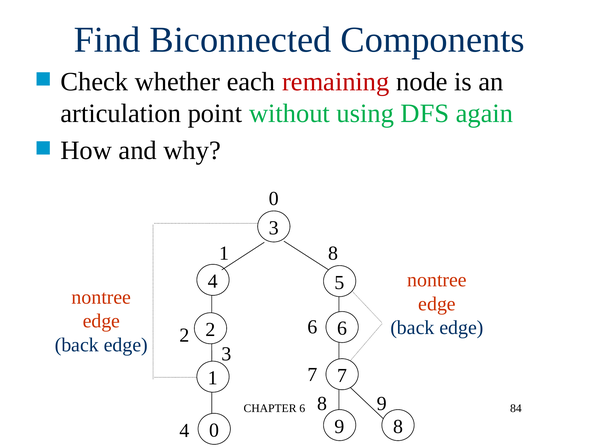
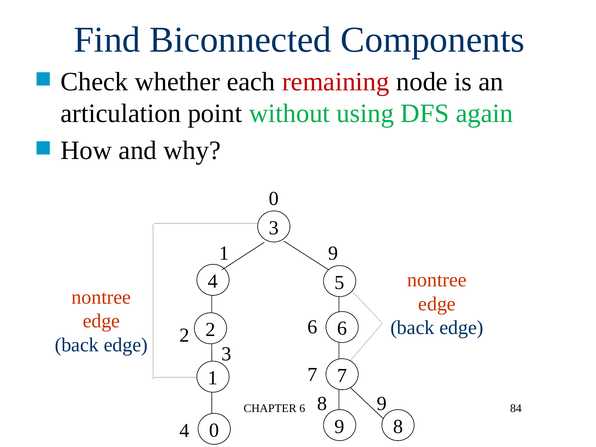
1 8: 8 -> 9
